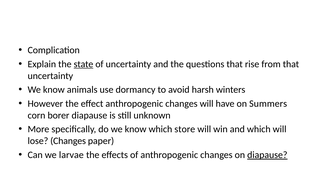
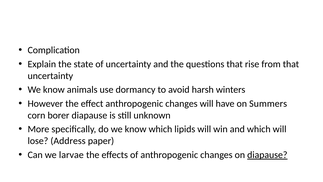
state underline: present -> none
store: store -> lipids
lose Changes: Changes -> Address
